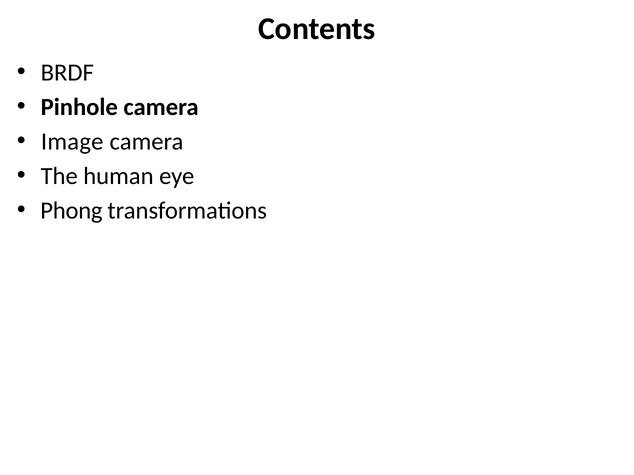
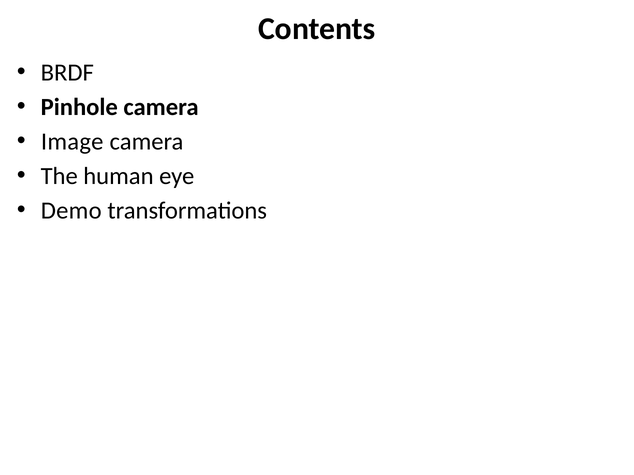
Phong: Phong -> Demo
